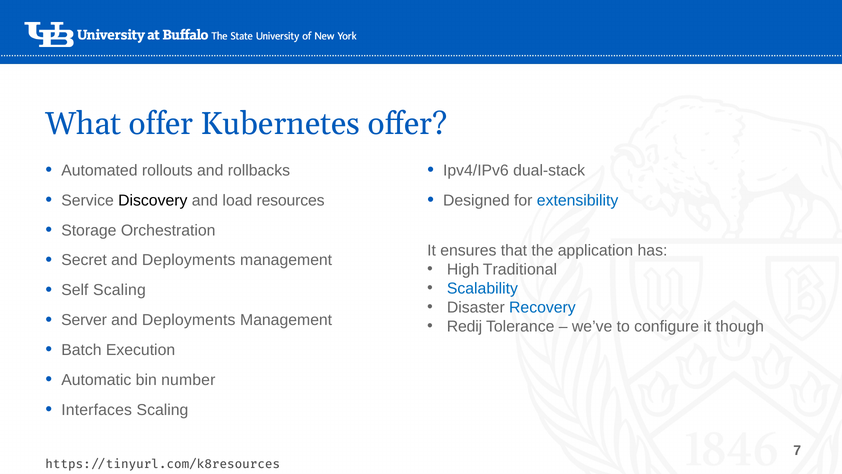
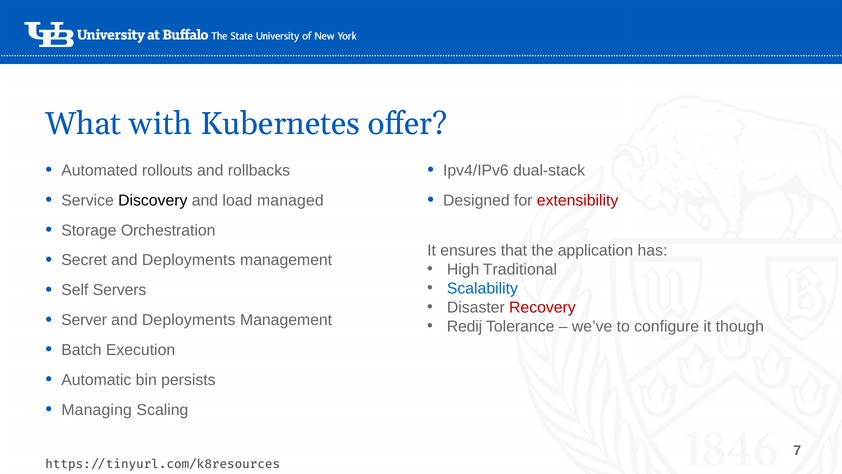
What offer: offer -> with
resources: resources -> managed
extensibility colour: blue -> red
Self Scaling: Scaling -> Servers
Recovery colour: blue -> red
number: number -> persists
Interfaces: Interfaces -> Managing
